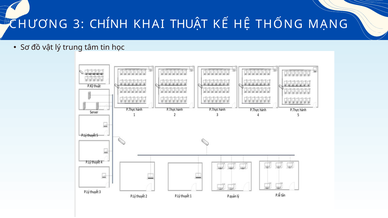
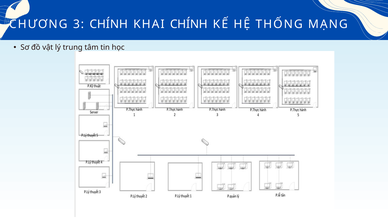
KHAI THUẬT: THUẬT -> CHÍNH
